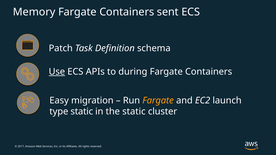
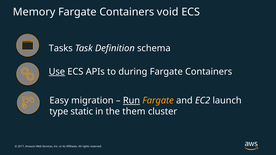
sent: sent -> void
Patch: Patch -> Tasks
Run underline: none -> present
the static: static -> them
